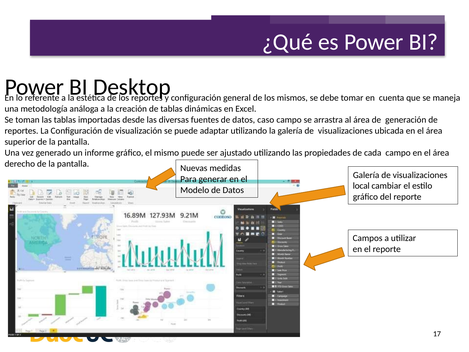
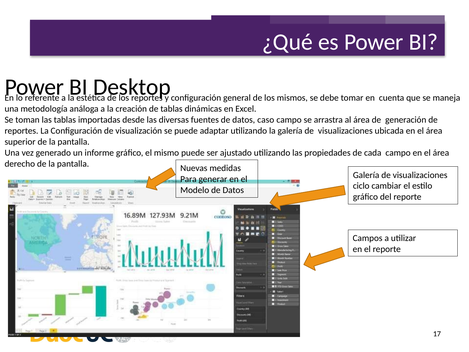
local: local -> ciclo
